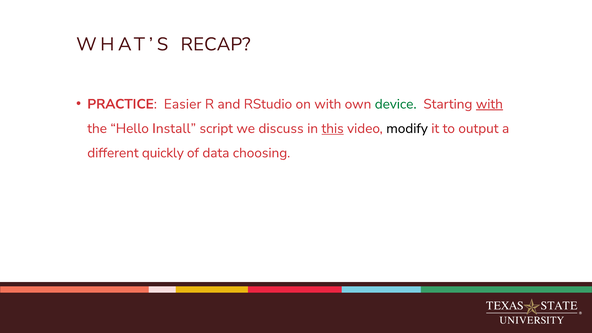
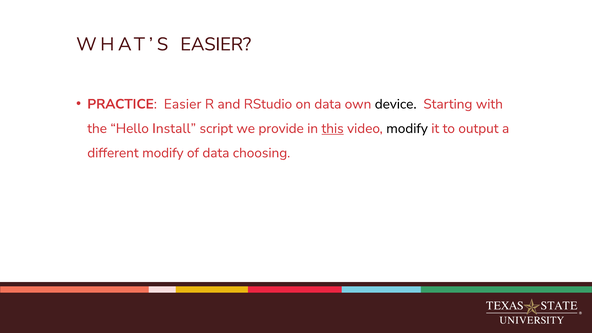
WHAT’S RECAP: RECAP -> EASIER
on with: with -> data
device colour: green -> black
with at (489, 104) underline: present -> none
discuss: discuss -> provide
different quickly: quickly -> modify
